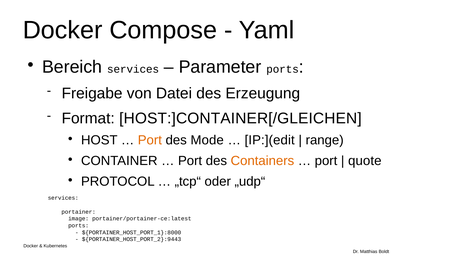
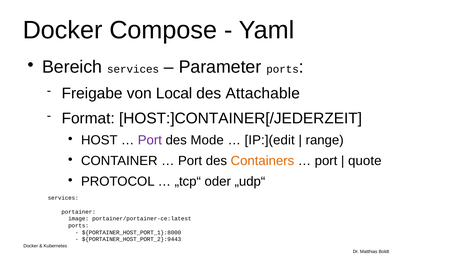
Datei: Datei -> Local
Erzeugung: Erzeugung -> Attachable
HOST:]CONTAINER[/GLEICHEN: HOST:]CONTAINER[/GLEICHEN -> HOST:]CONTAINER[/JEDERZEIT
Port at (150, 140) colour: orange -> purple
